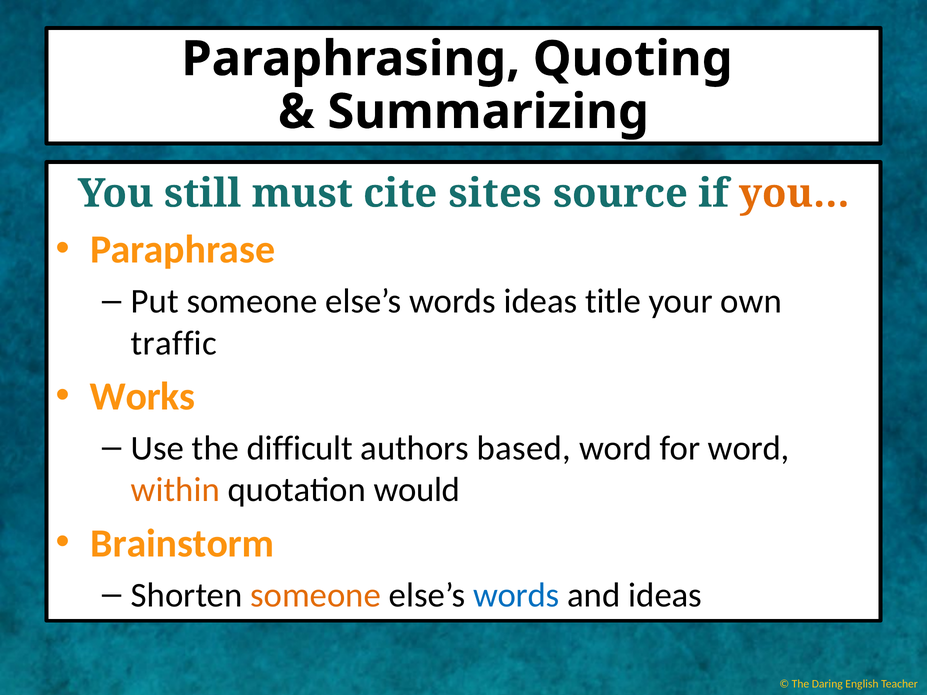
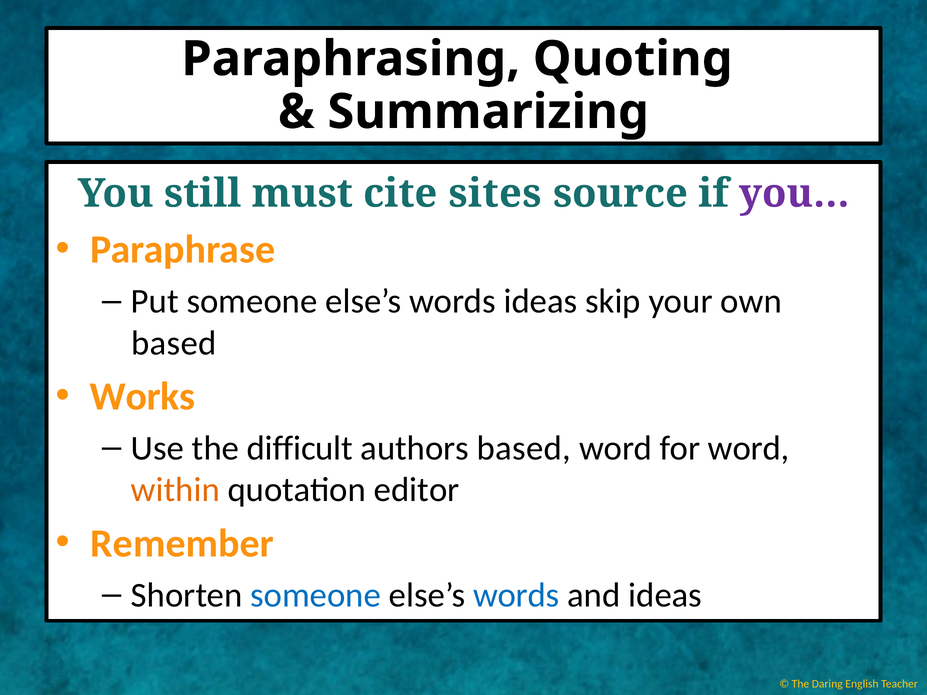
you… colour: orange -> purple
title: title -> skip
traffic at (174, 343): traffic -> based
would: would -> editor
Brainstorm: Brainstorm -> Remember
someone at (316, 595) colour: orange -> blue
